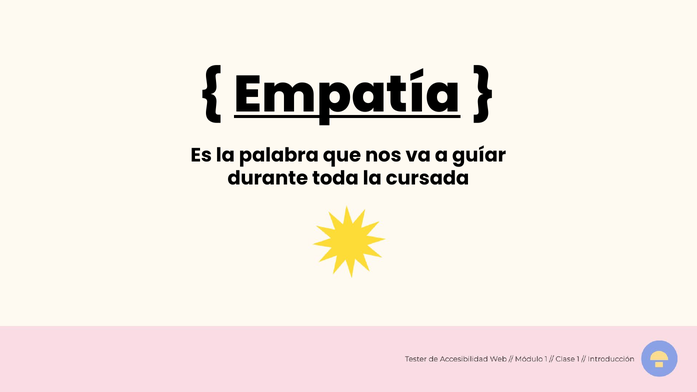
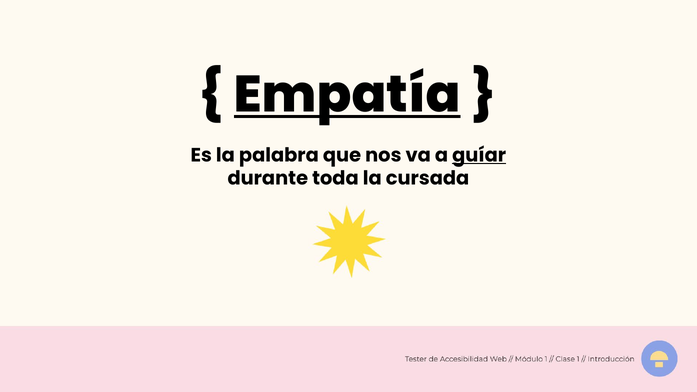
guíar underline: none -> present
